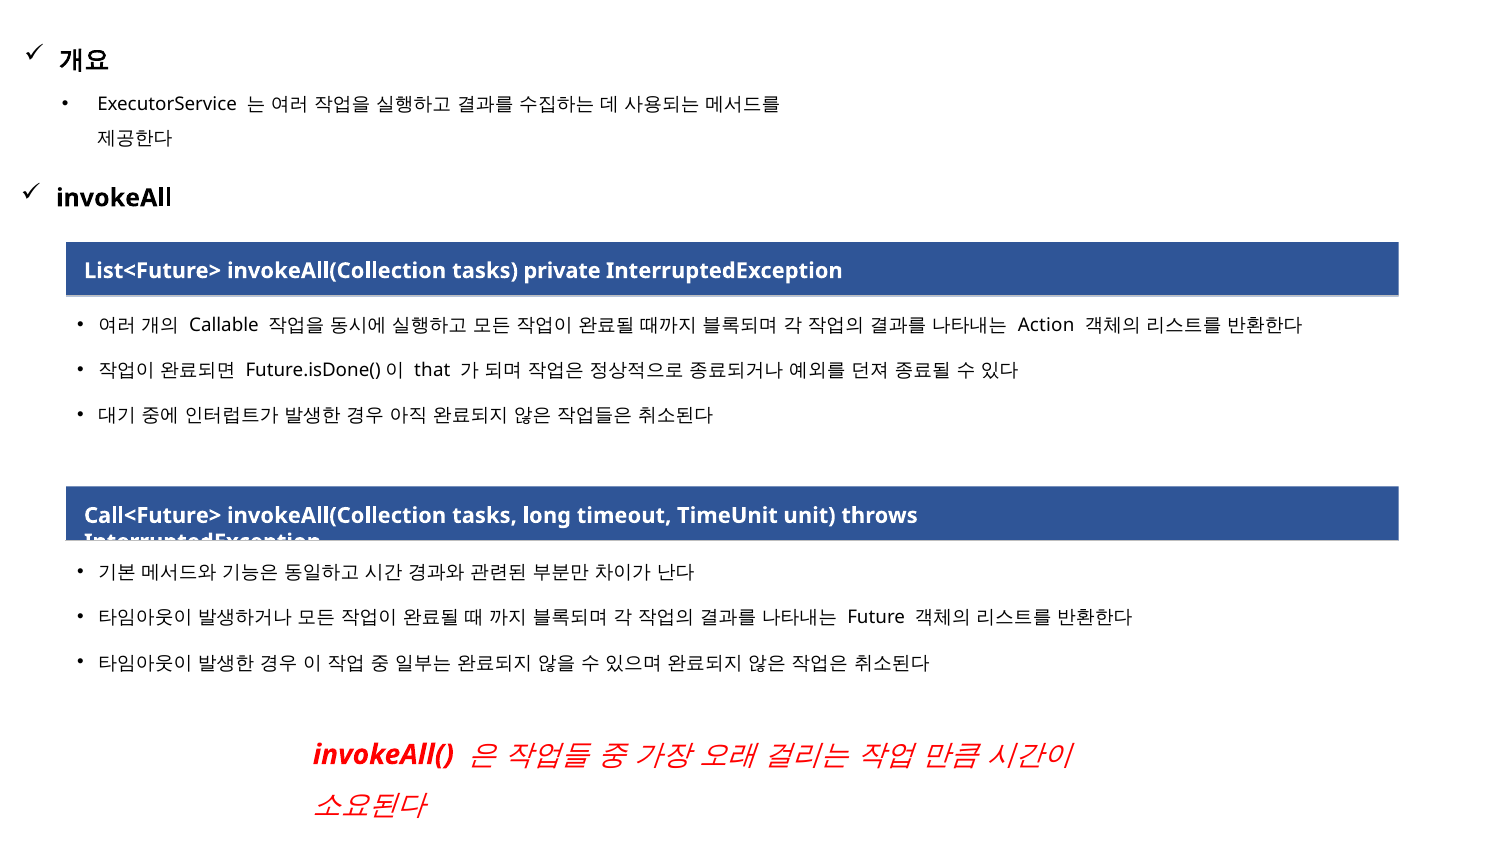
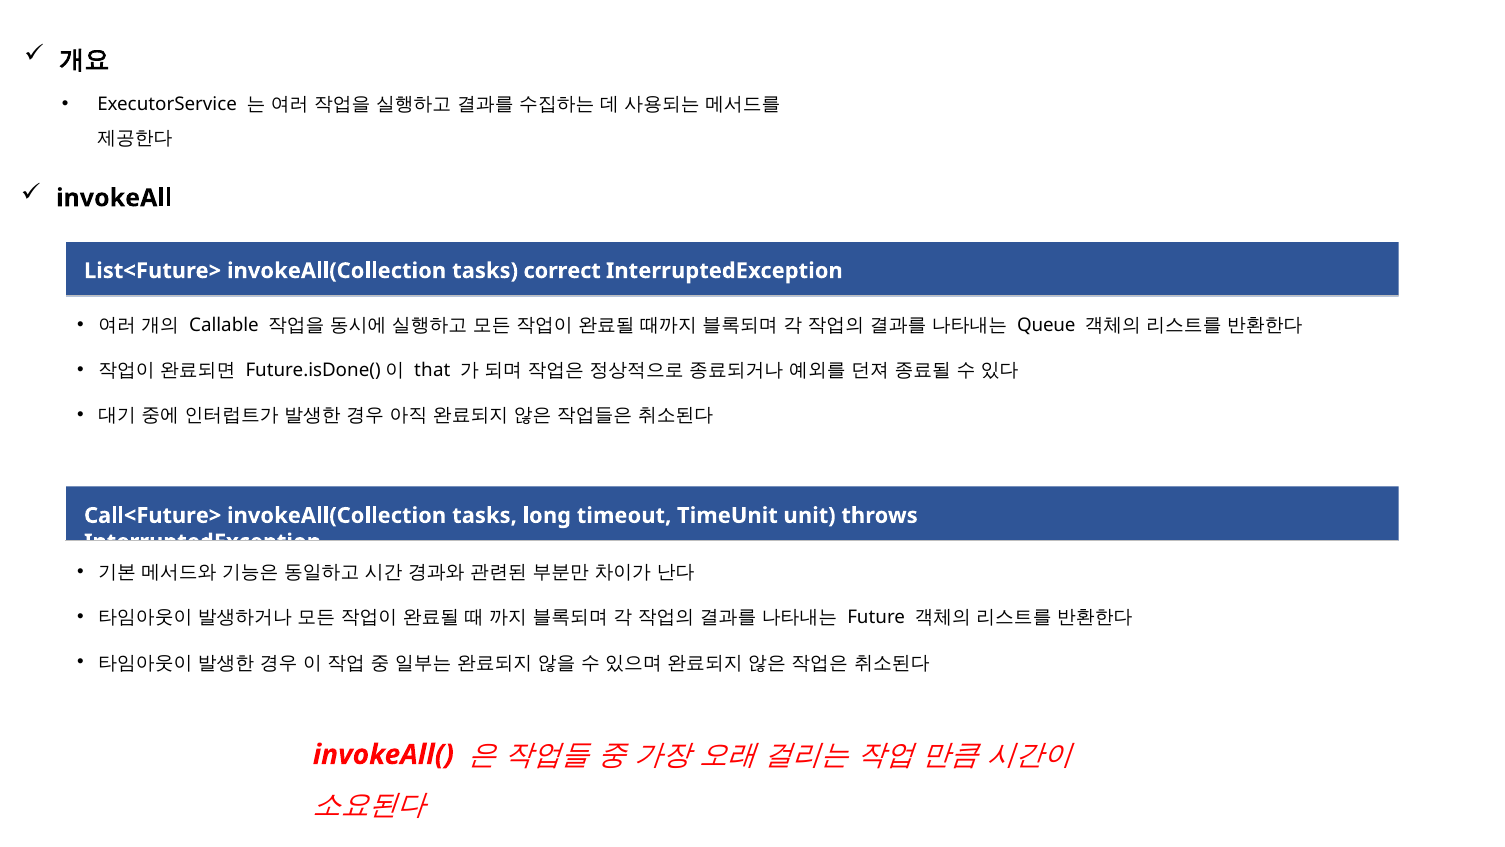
private: private -> correct
Action: Action -> Queue
